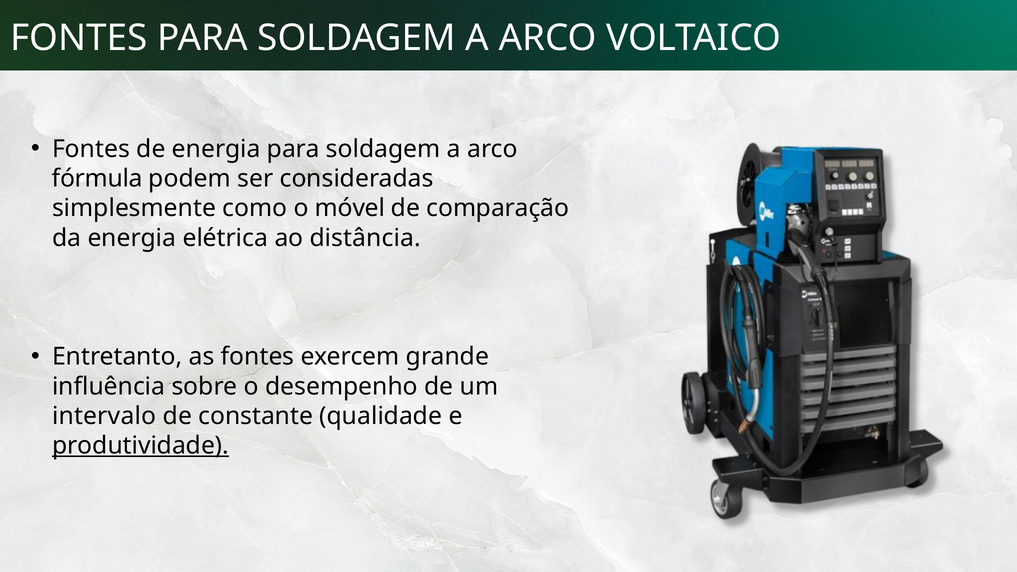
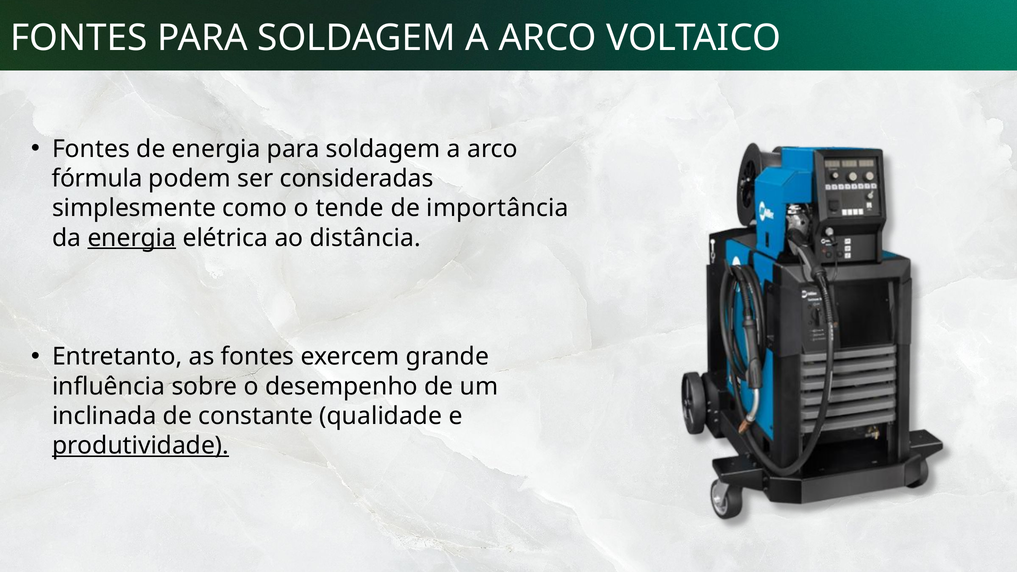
móvel: móvel -> tende
comparação: comparação -> importância
energia at (132, 238) underline: none -> present
intervalo: intervalo -> inclinada
